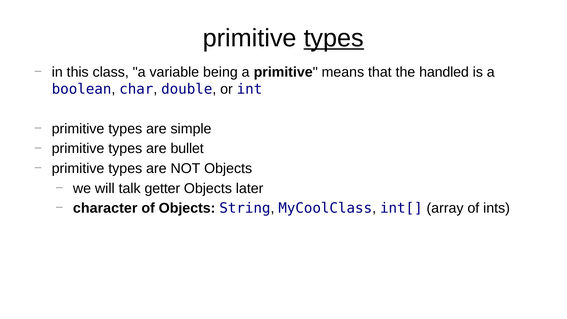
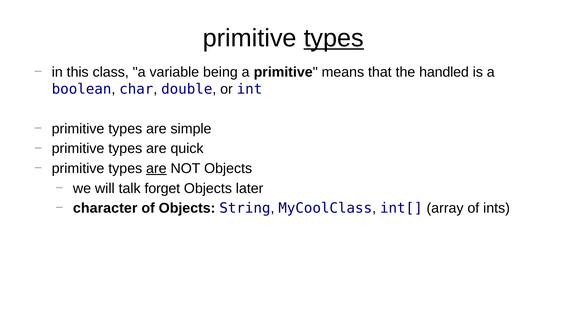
bullet: bullet -> quick
are at (156, 168) underline: none -> present
getter: getter -> forget
